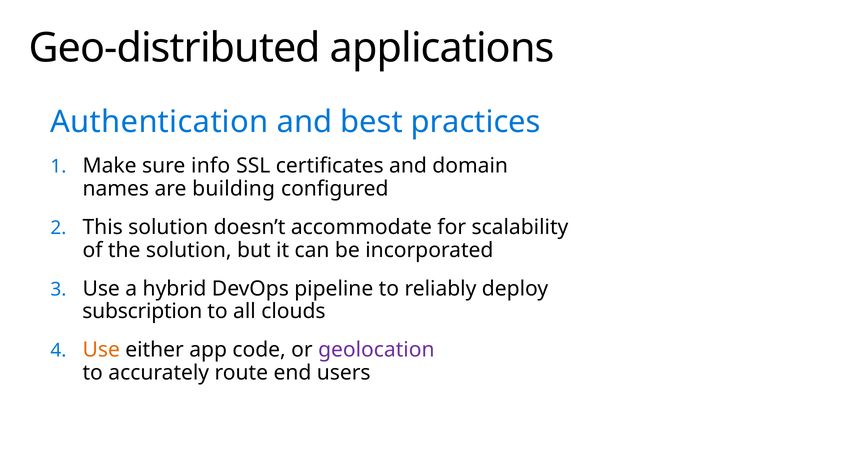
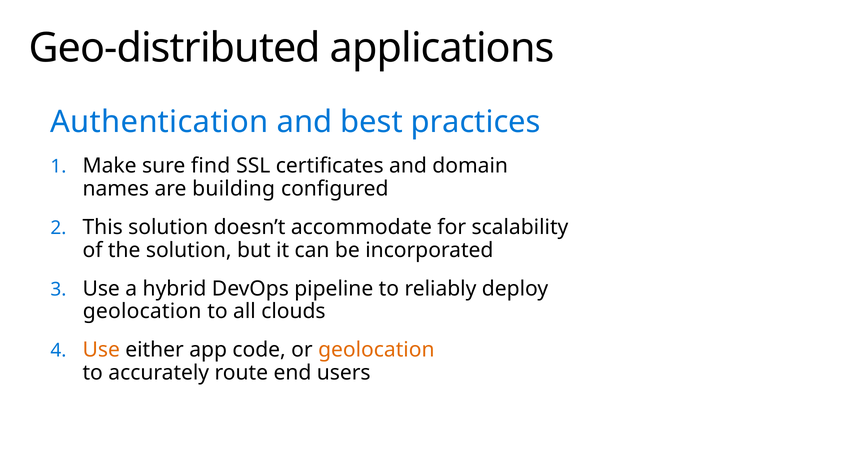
info: info -> find
subscription at (142, 311): subscription -> geolocation
geolocation at (376, 350) colour: purple -> orange
